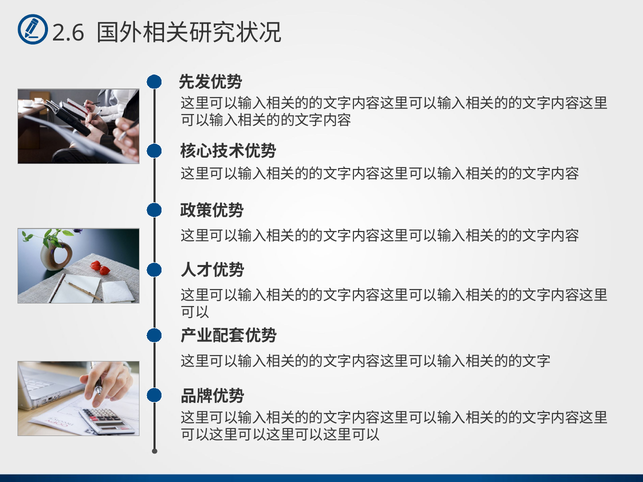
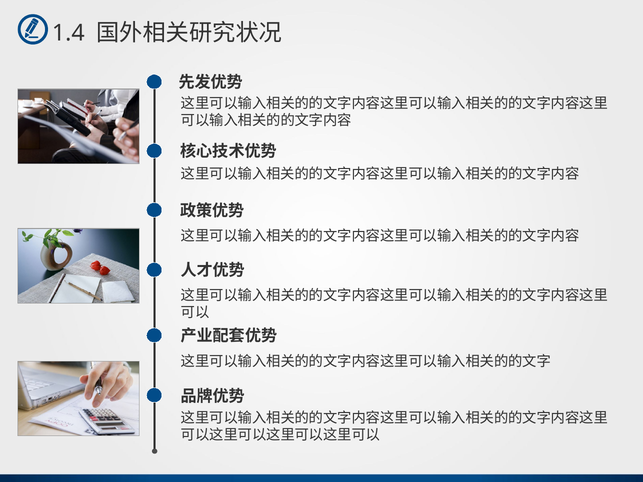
2.6: 2.6 -> 1.4
